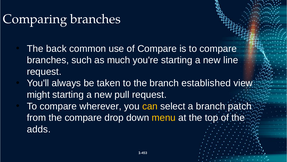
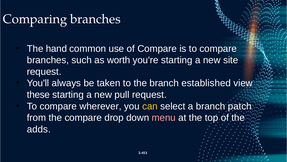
back: back -> hand
much: much -> worth
line: line -> site
might: might -> these
menu colour: yellow -> pink
